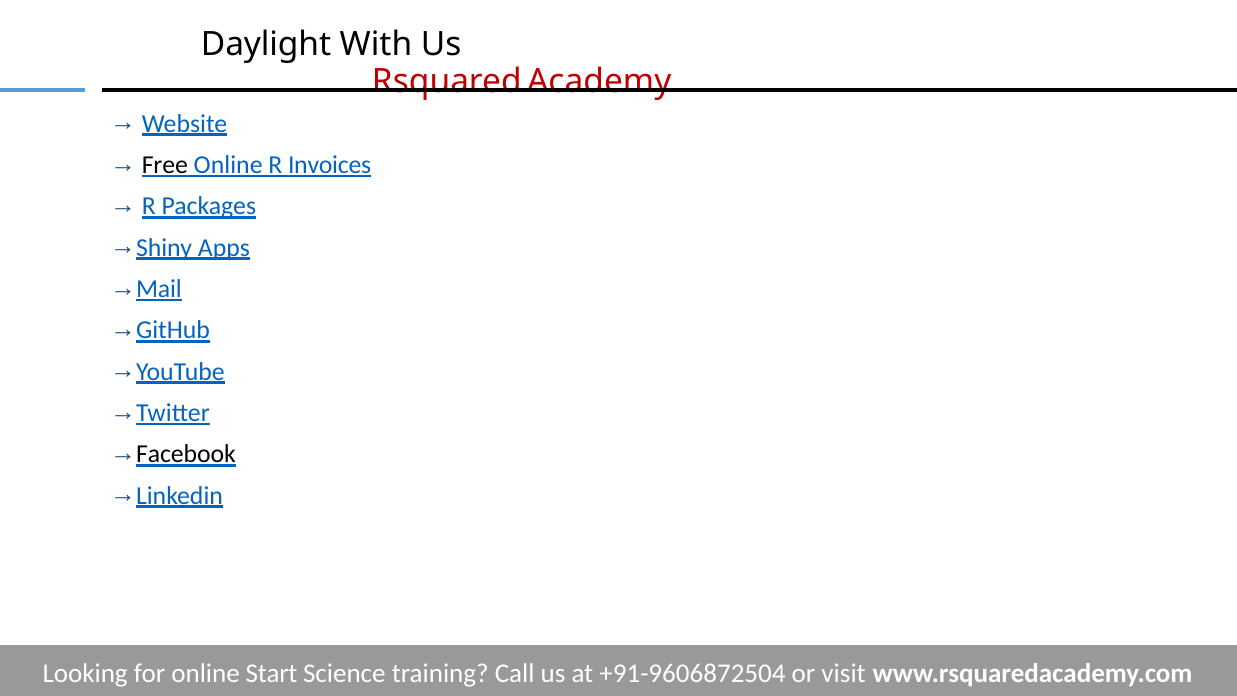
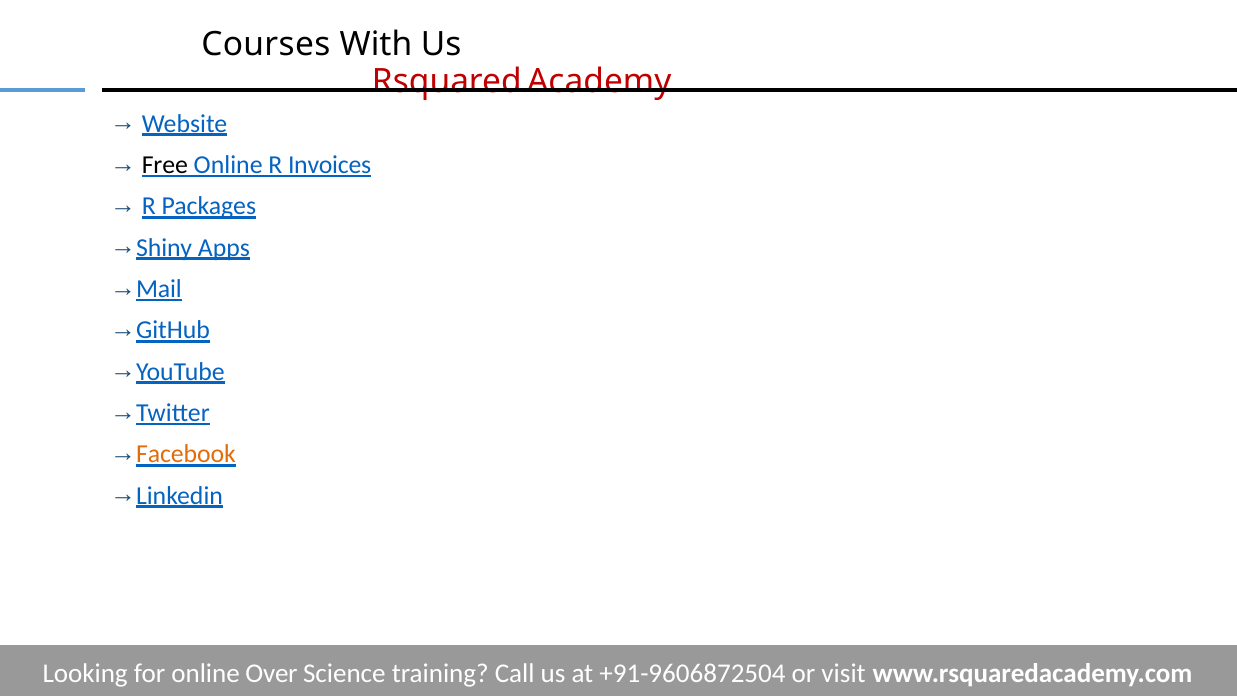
Daylight: Daylight -> Courses
Facebook colour: black -> orange
Start: Start -> Over
